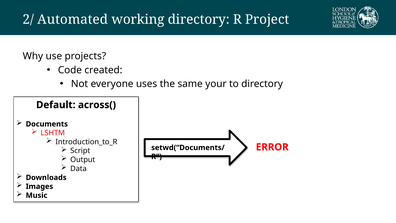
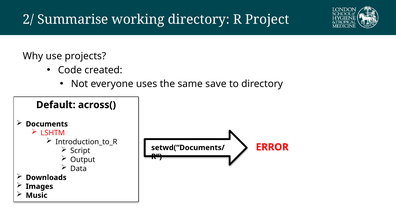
Automated: Automated -> Summarise
your: your -> save
